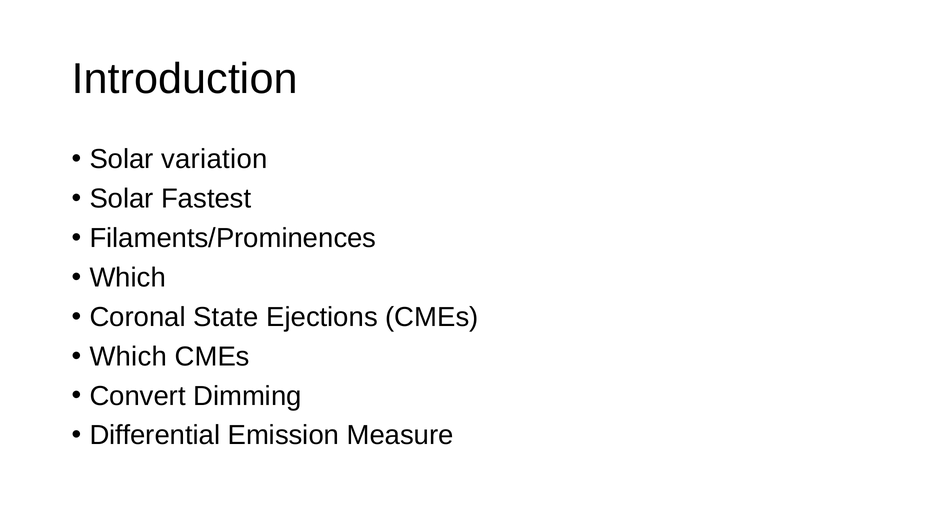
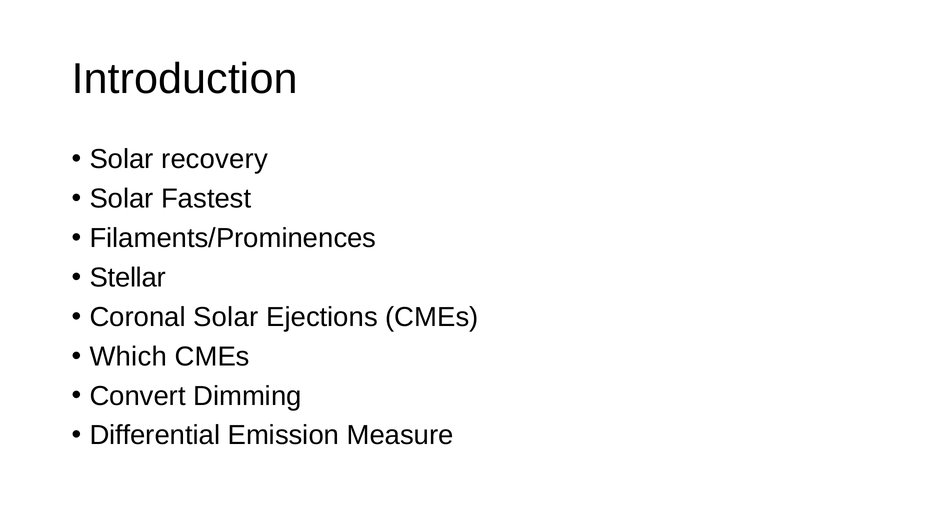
variation: variation -> recovery
Which at (128, 278): Which -> Stellar
Coronal State: State -> Solar
